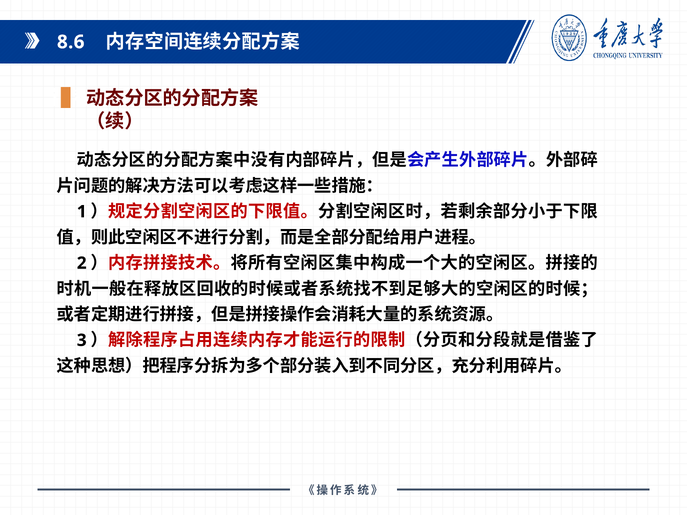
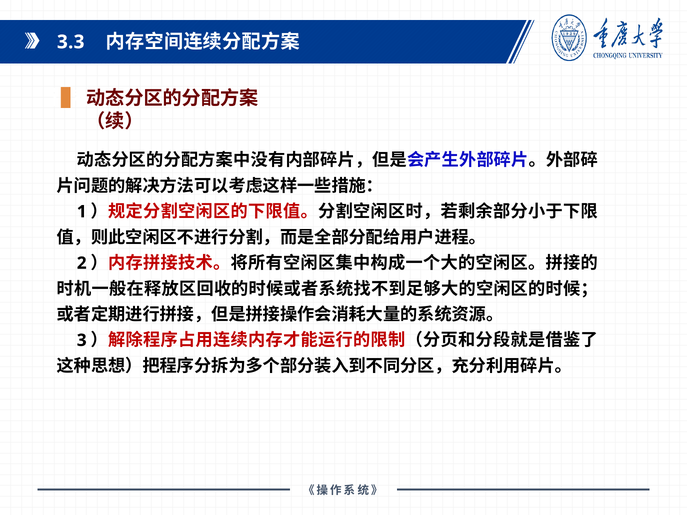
8.6: 8.6 -> 3.3
